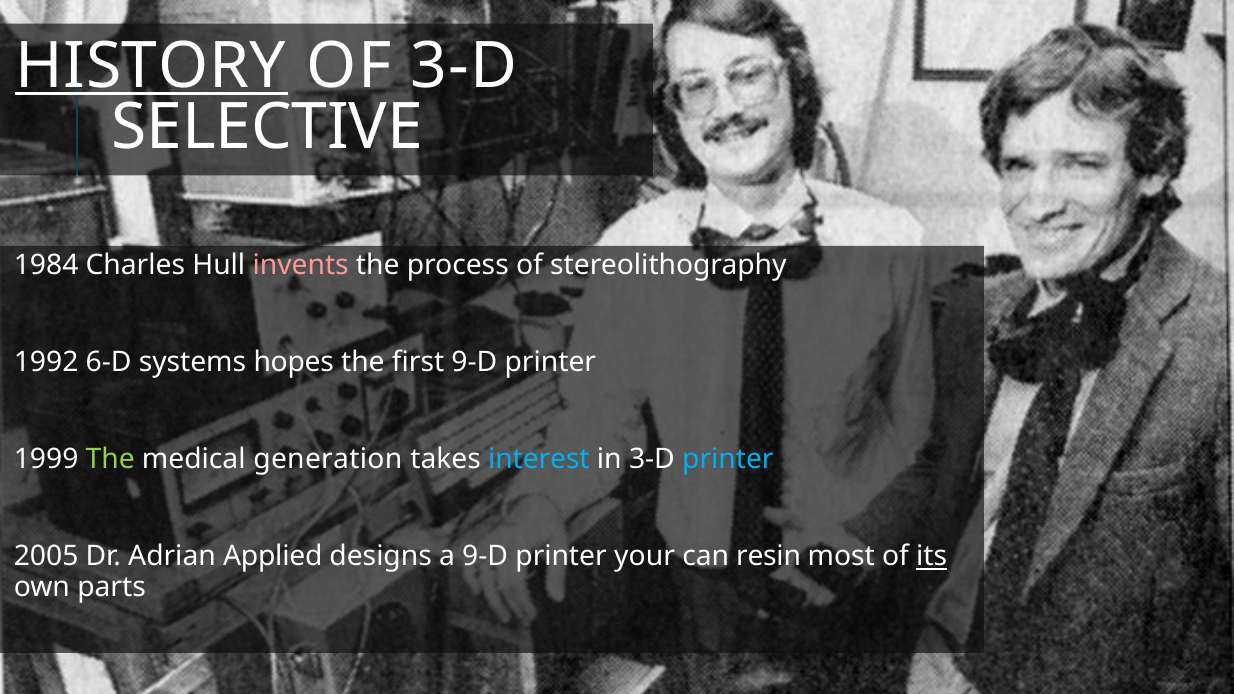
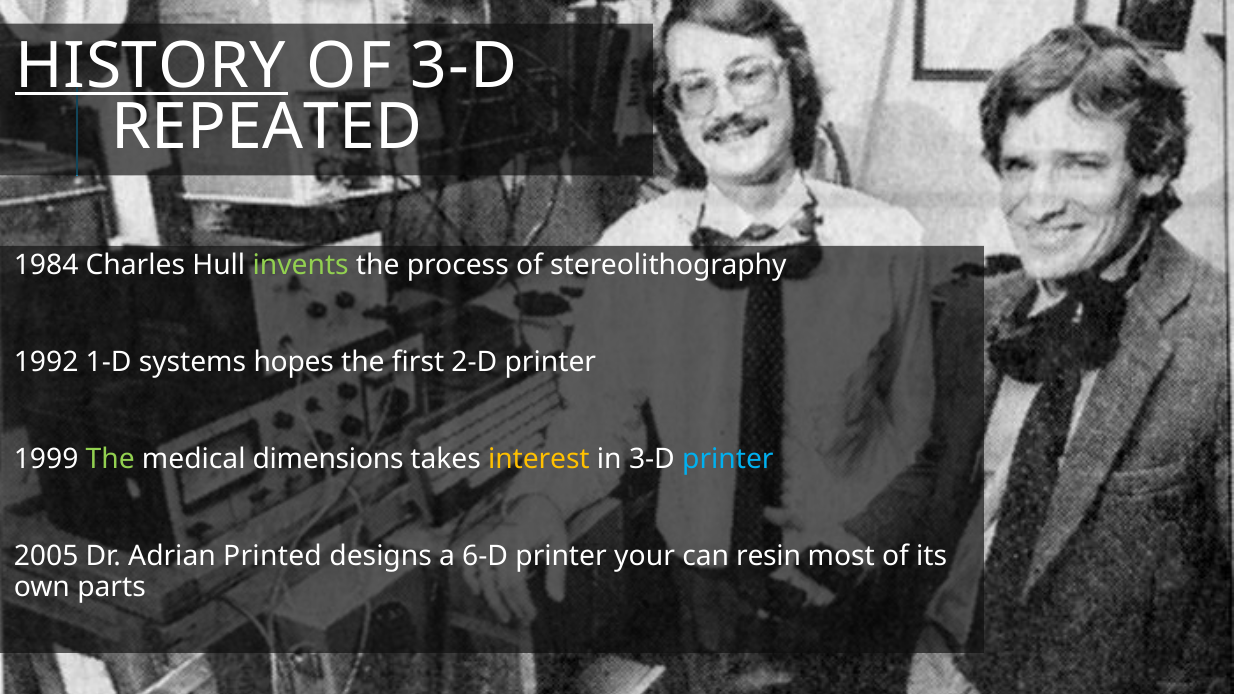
SELECTIVE: SELECTIVE -> REPEATED
invents colour: pink -> light green
6-D: 6-D -> 1-D
first 9-D: 9-D -> 2-D
generation: generation -> dimensions
interest colour: light blue -> yellow
Applied: Applied -> Printed
a 9-D: 9-D -> 6-D
its underline: present -> none
